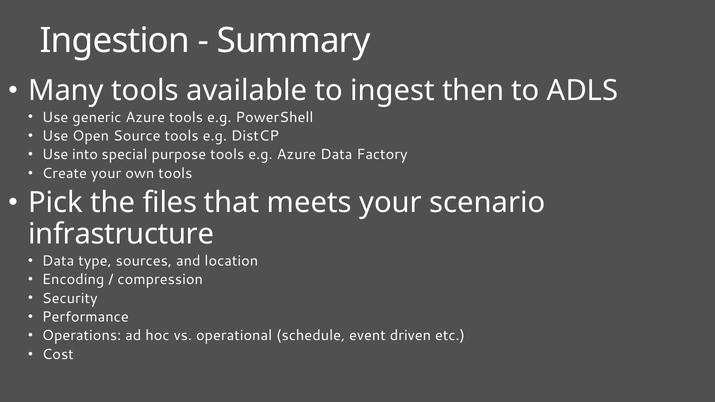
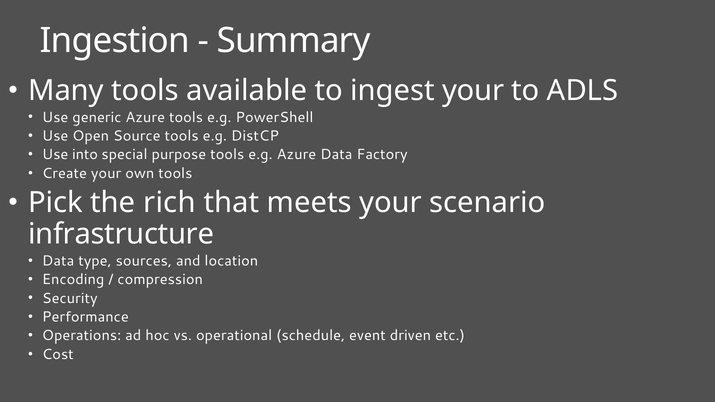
ingest then: then -> your
files: files -> rich
